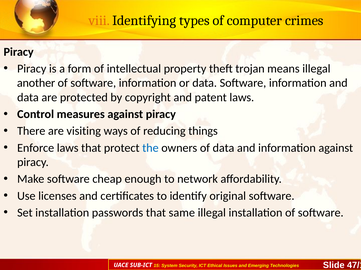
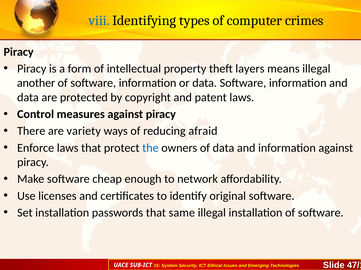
viii colour: orange -> blue
trojan: trojan -> layers
visiting: visiting -> variety
things: things -> afraid
